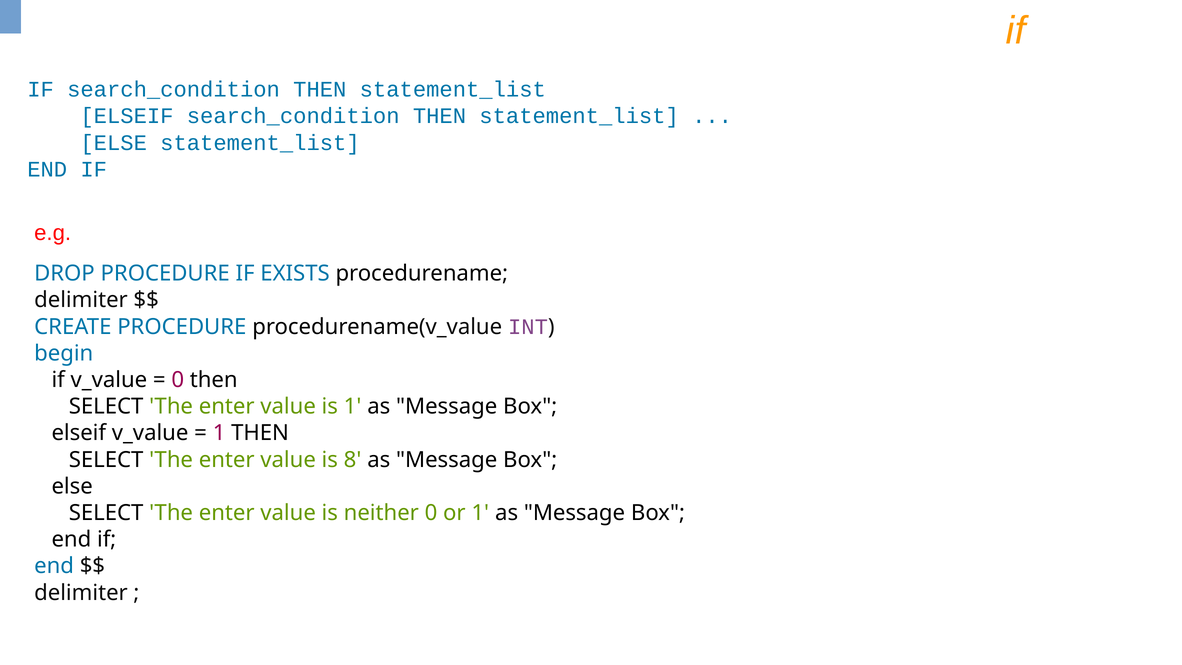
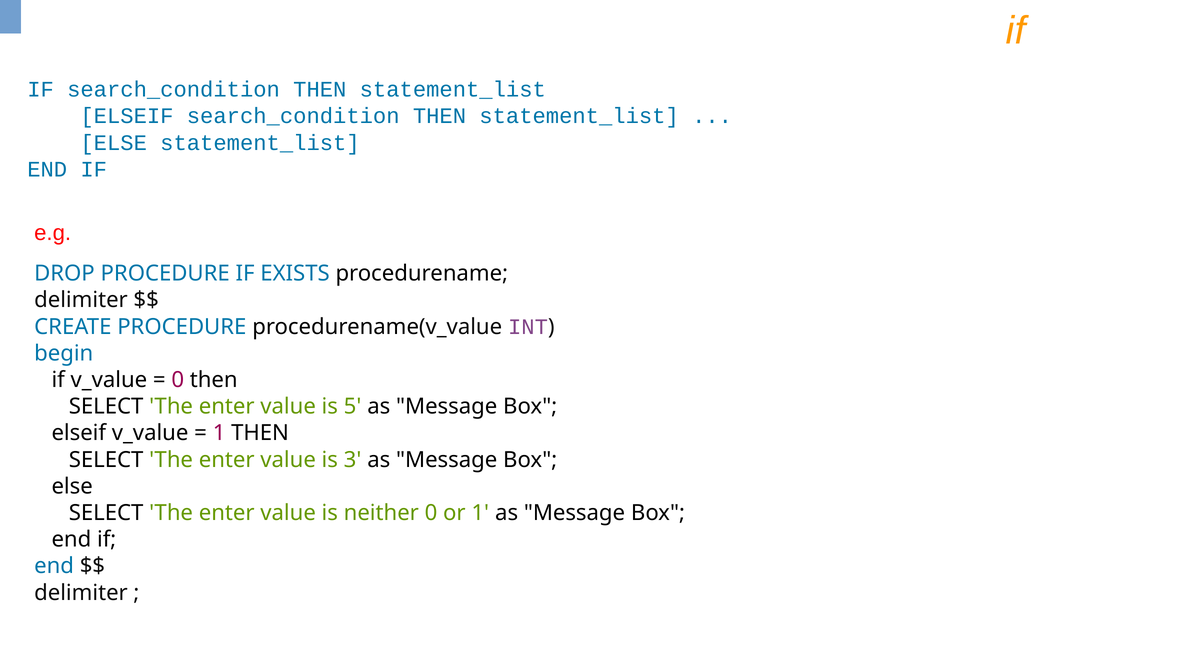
is 1: 1 -> 5
8: 8 -> 3
